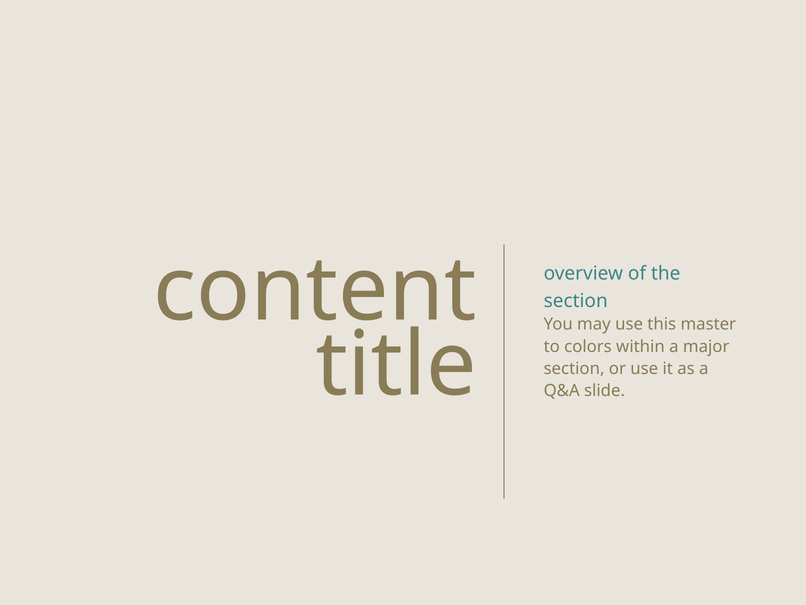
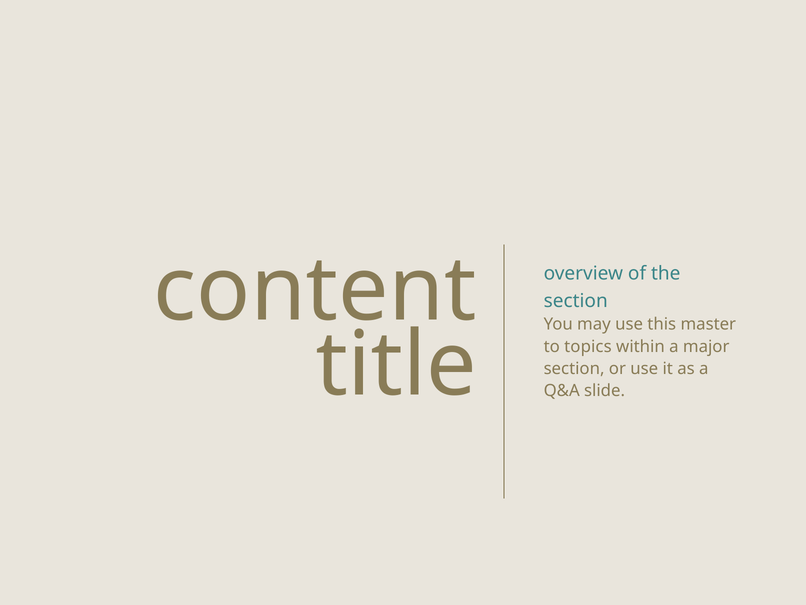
colors: colors -> topics
